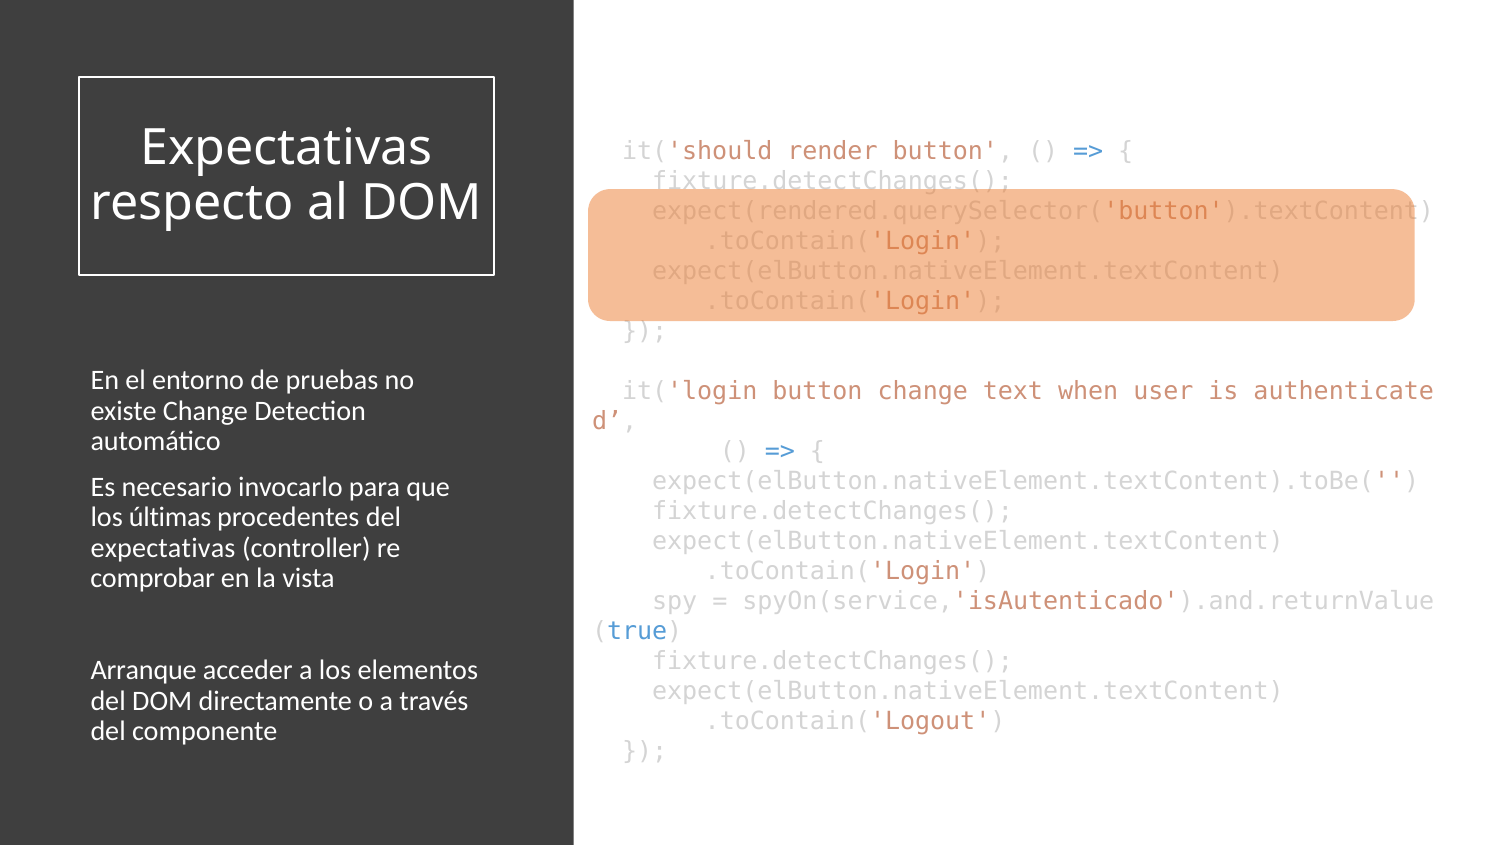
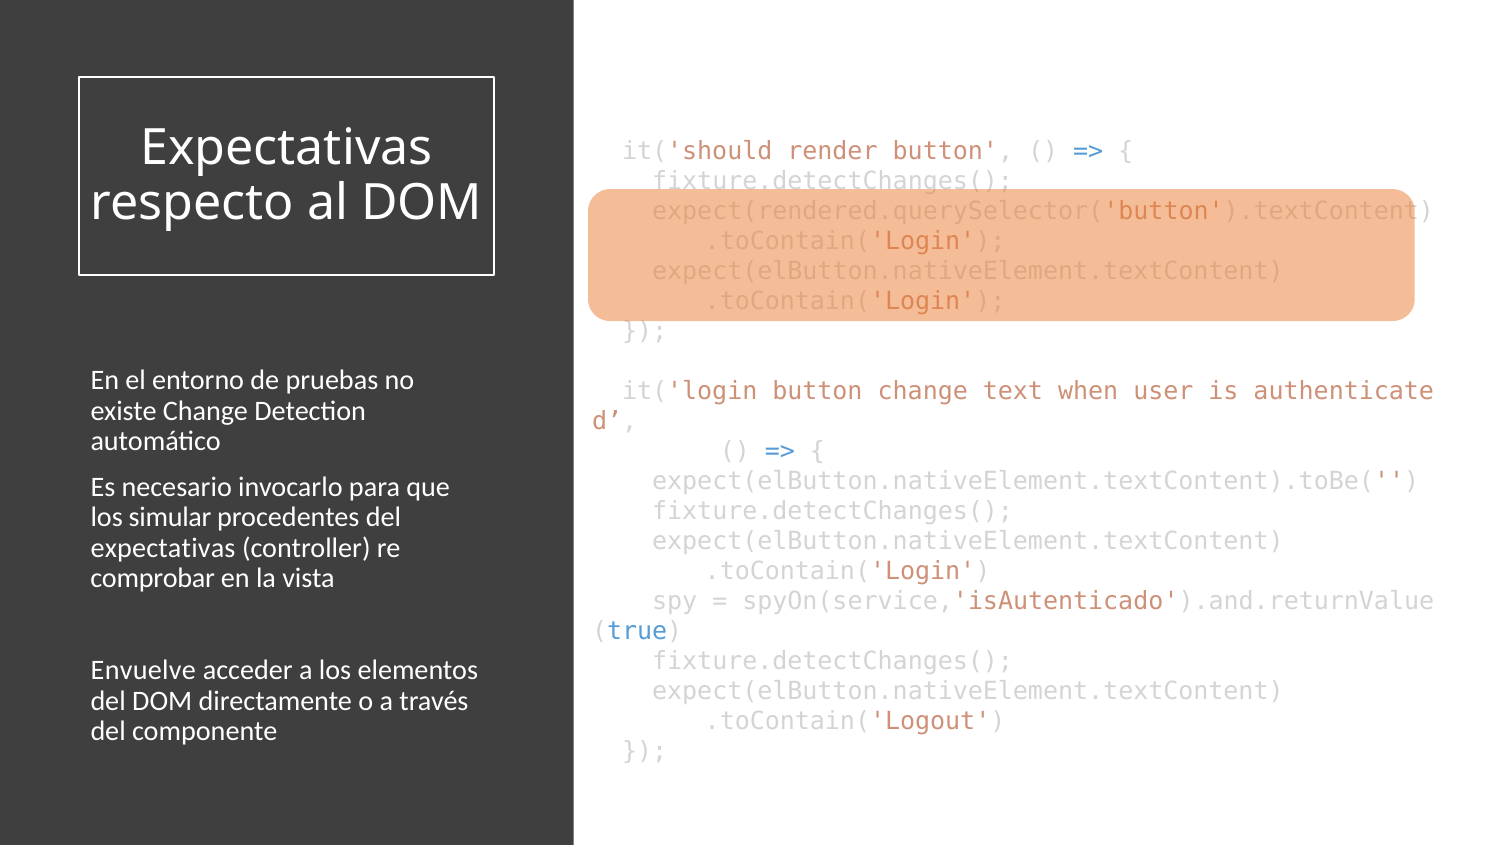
últimas: últimas -> simular
Arranque: Arranque -> Envuelve
